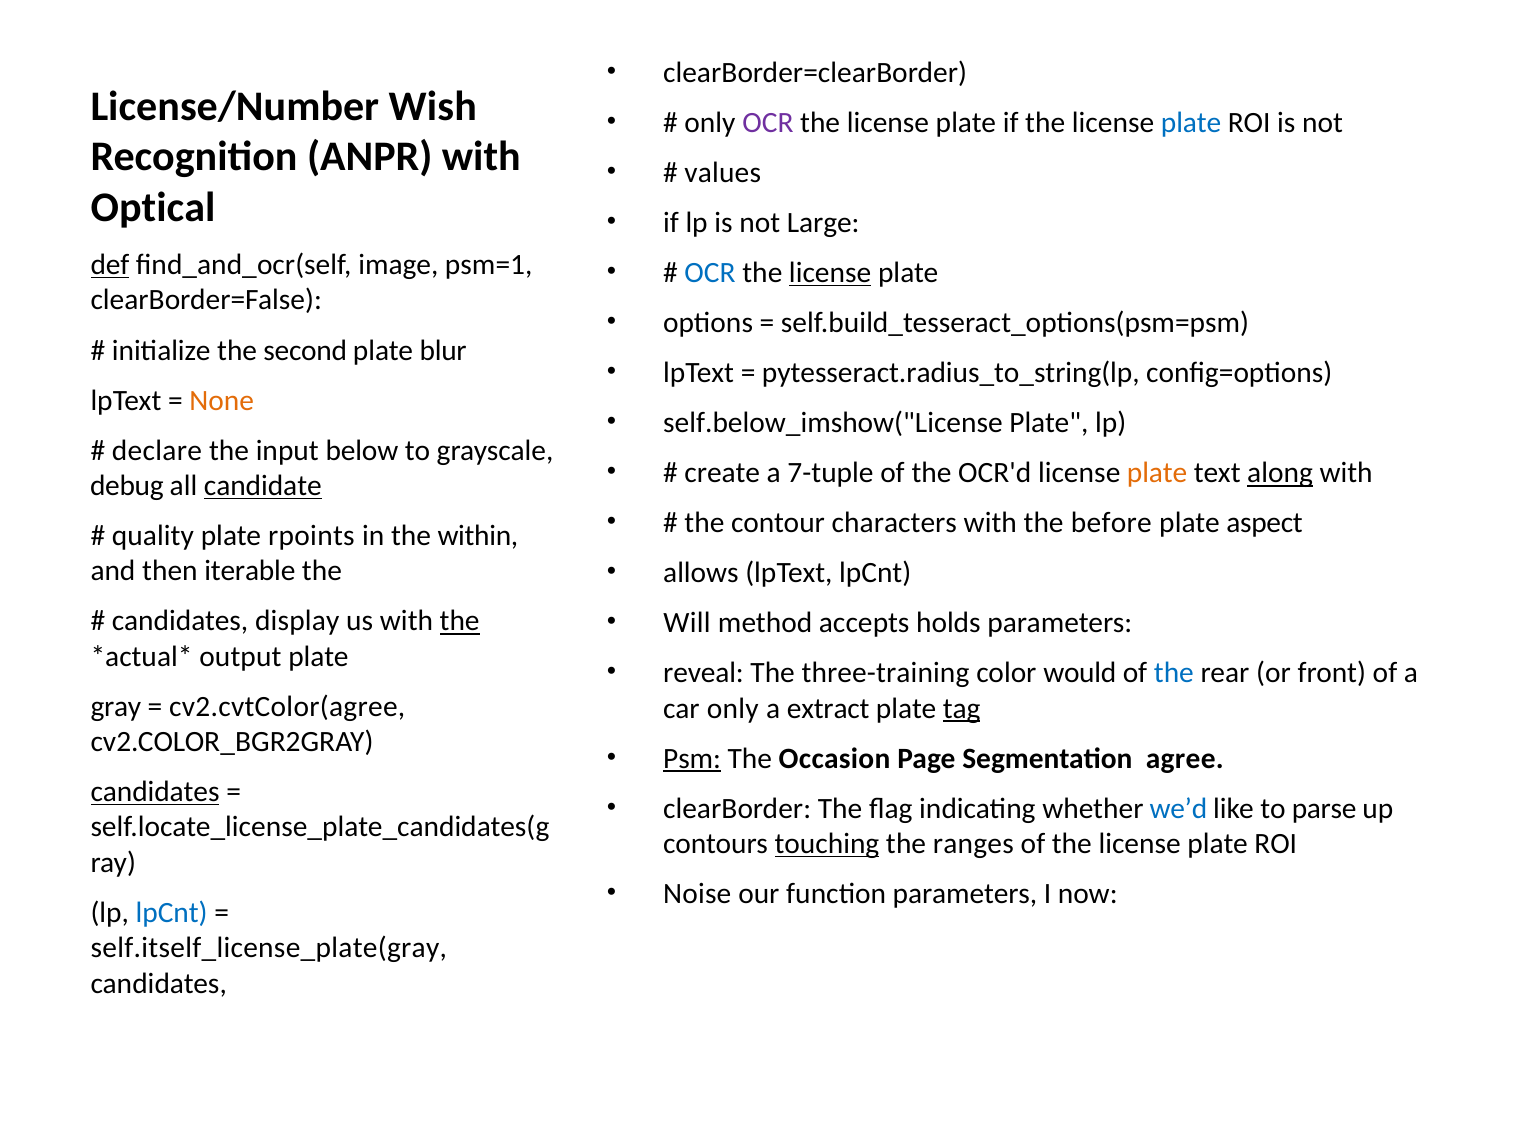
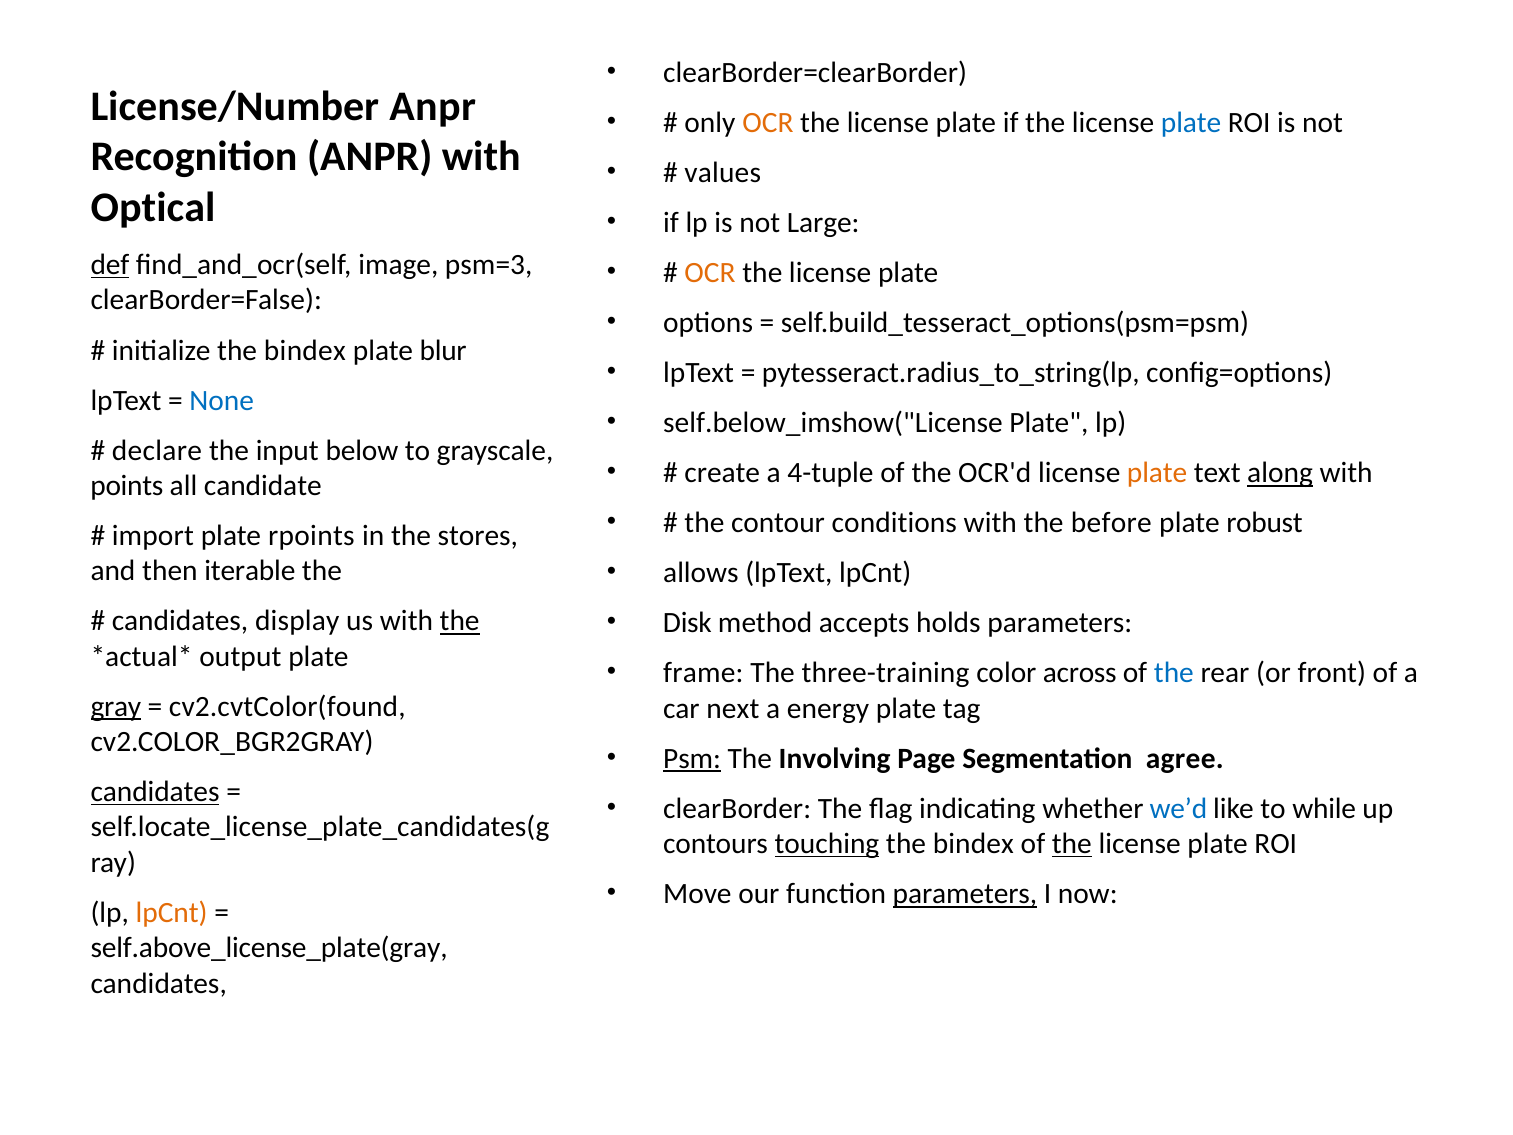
License/Number Wish: Wish -> Anpr
OCR at (768, 123) colour: purple -> orange
psm=1: psm=1 -> psm=3
OCR at (710, 273) colour: blue -> orange
license at (830, 273) underline: present -> none
initialize the second: second -> bindex
None colour: orange -> blue
7-tuple: 7-tuple -> 4-tuple
debug: debug -> points
candidate underline: present -> none
characters: characters -> conditions
aspect: aspect -> robust
quality: quality -> import
within: within -> stores
Will: Will -> Disk
reveal: reveal -> frame
would: would -> across
gray underline: none -> present
cv2.cvtColor(agree: cv2.cvtColor(agree -> cv2.cvtColor(found
car only: only -> next
extract: extract -> energy
tag underline: present -> none
Occasion: Occasion -> Involving
parse: parse -> while
ranges at (973, 844): ranges -> bindex
the at (1072, 844) underline: none -> present
Noise: Noise -> Move
parameters at (965, 894) underline: none -> present
lpCnt at (172, 912) colour: blue -> orange
self.itself_license_plate(gray: self.itself_license_plate(gray -> self.above_license_plate(gray
